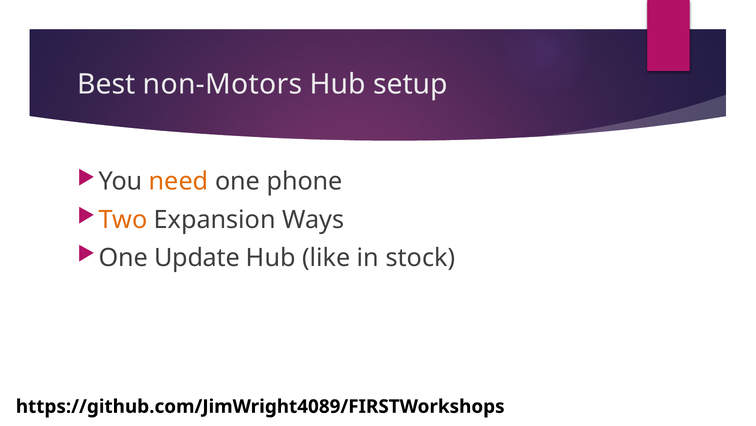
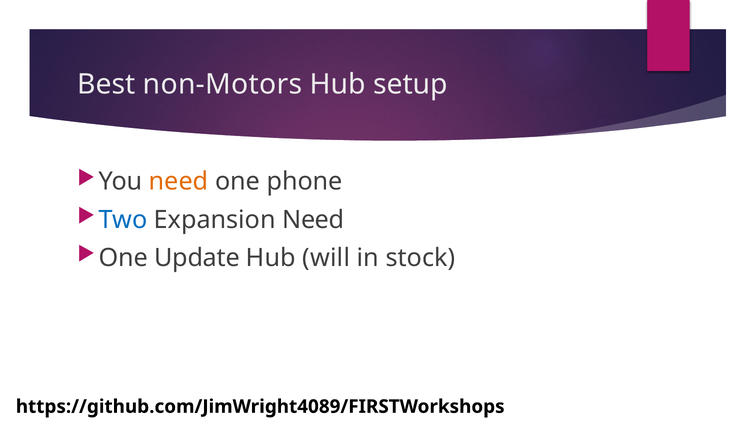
Two colour: orange -> blue
Expansion Ways: Ways -> Need
like: like -> will
